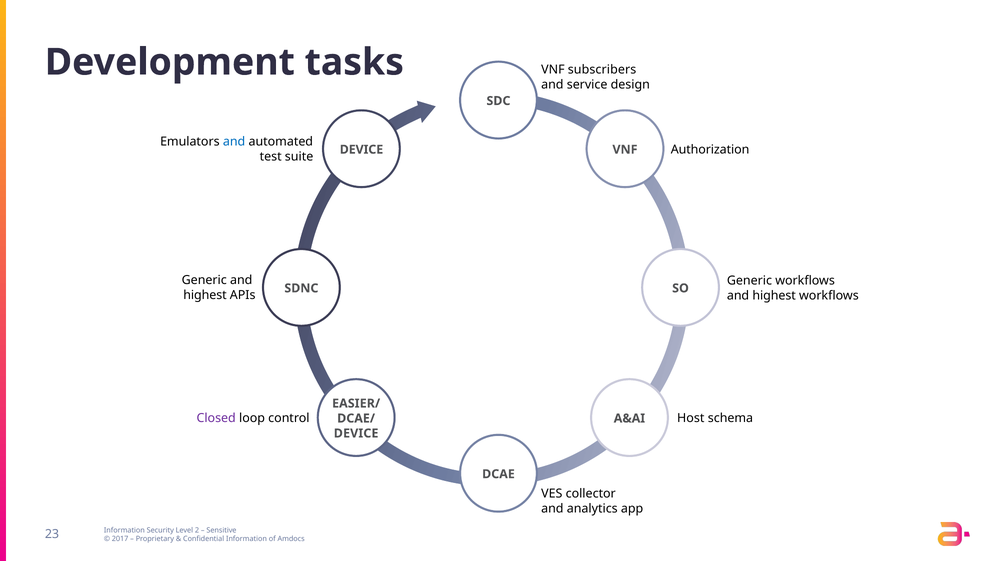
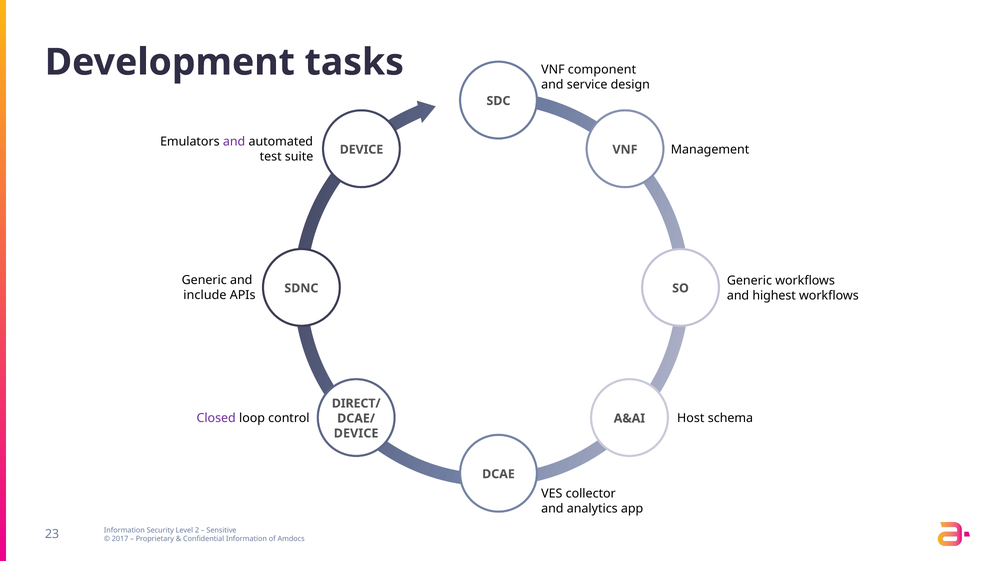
subscribers: subscribers -> component
and at (234, 142) colour: blue -> purple
Authorization: Authorization -> Management
highest at (205, 295): highest -> include
EASIER/: EASIER/ -> DIRECT/
